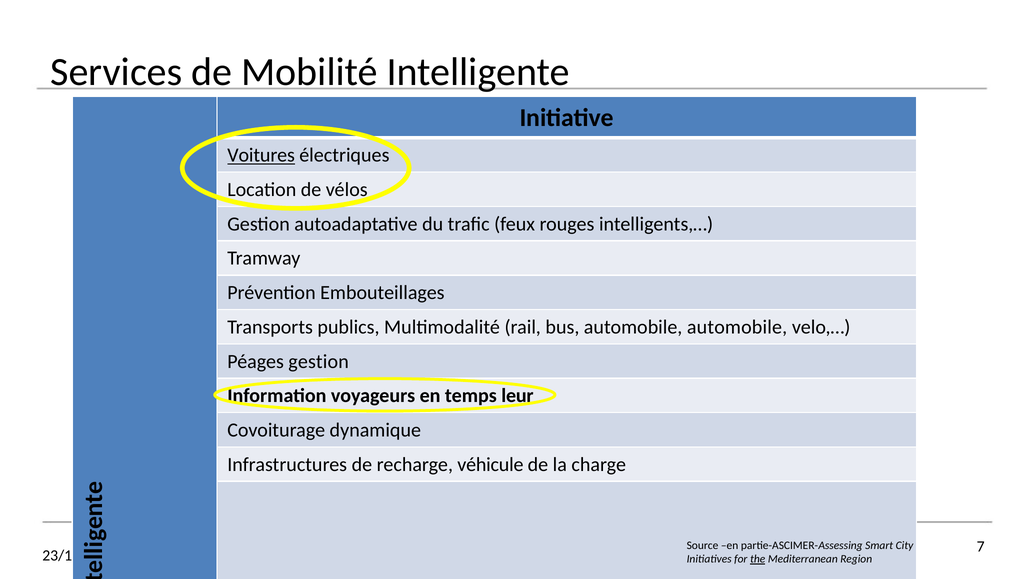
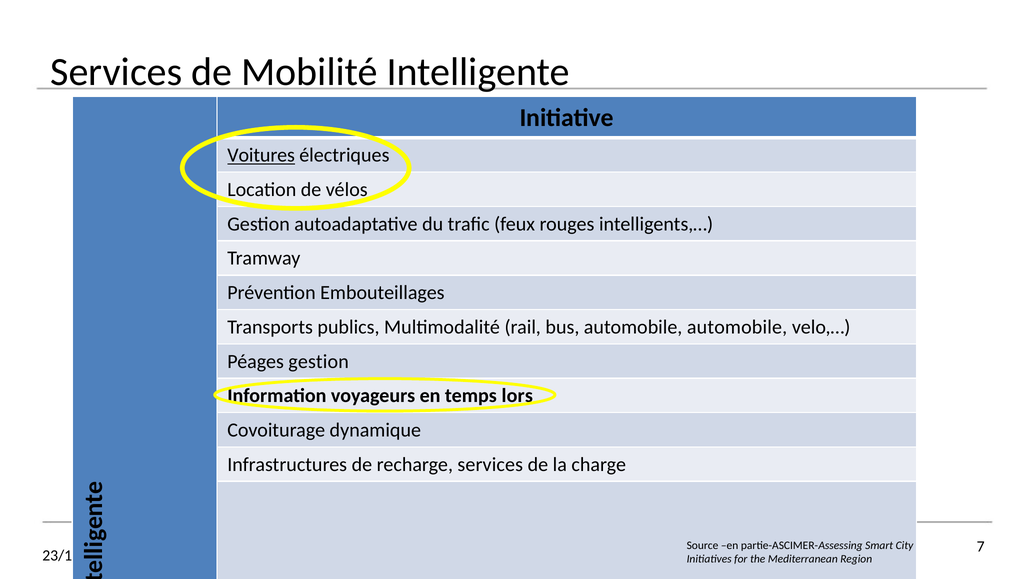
leur: leur -> lors
recharge véhicule: véhicule -> services
the underline: present -> none
